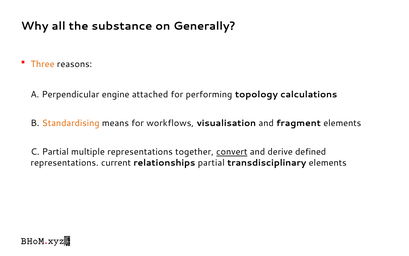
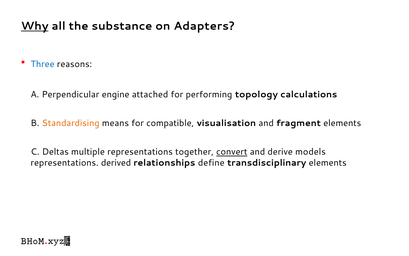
Why underline: none -> present
Generally: Generally -> Adapters
Three colour: orange -> blue
workflows: workflows -> compatible
C Partial: Partial -> Deltas
defined: defined -> models
current: current -> derived
relationships partial: partial -> define
